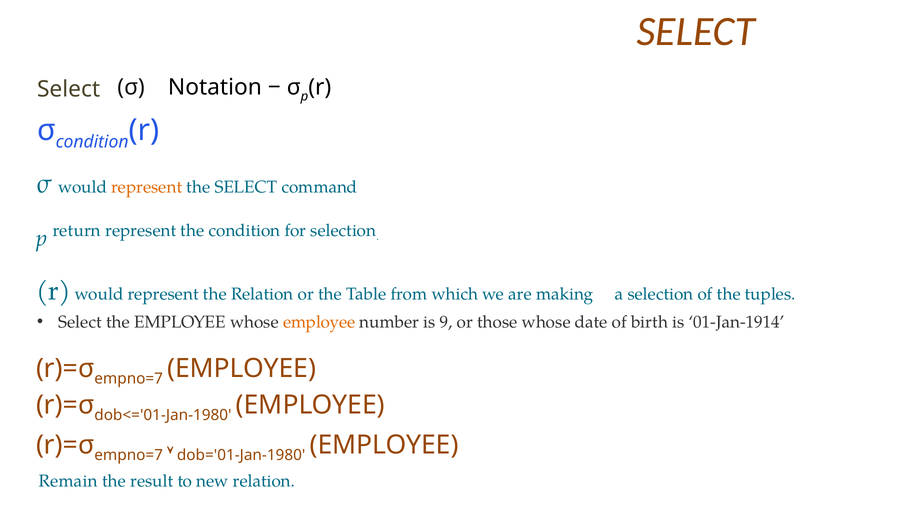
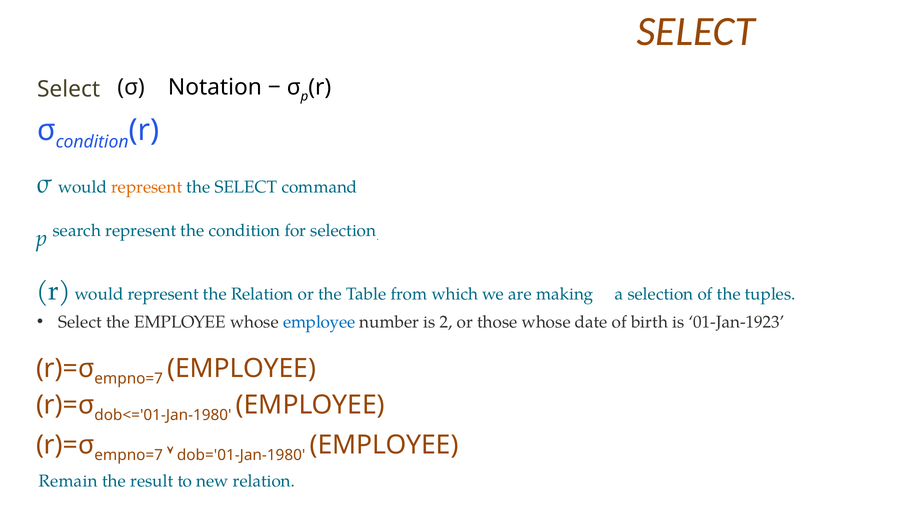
return: return -> search
employee at (319, 322) colour: orange -> blue
9: 9 -> 2
01-Jan-1914: 01-Jan-1914 -> 01-Jan-1923
